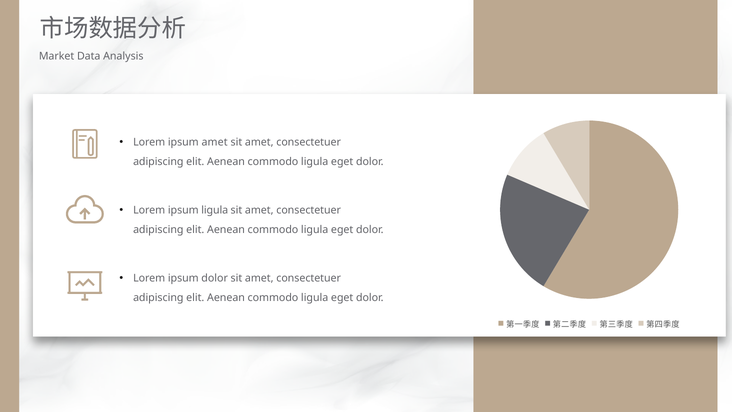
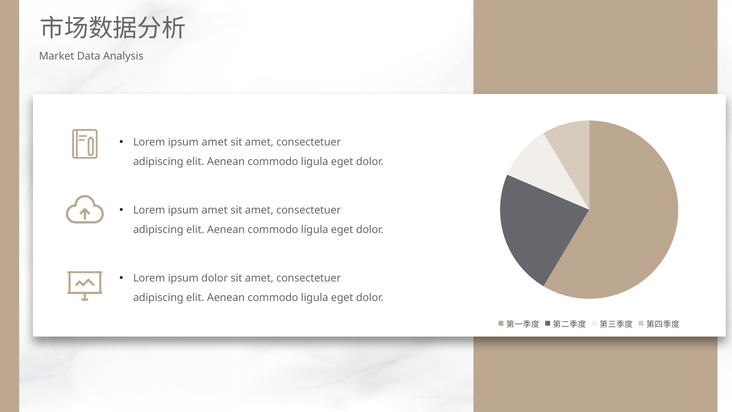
ligula at (215, 210): ligula -> amet
